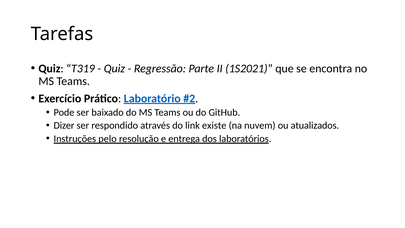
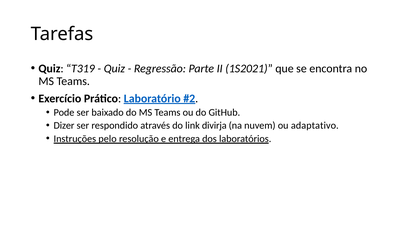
existe: existe -> divirja
atualizados: atualizados -> adaptativo
